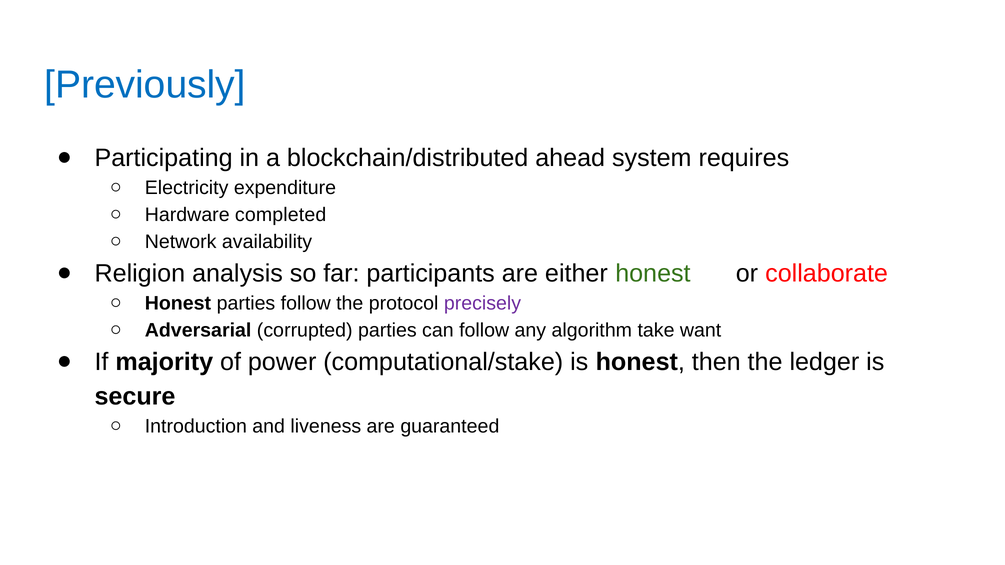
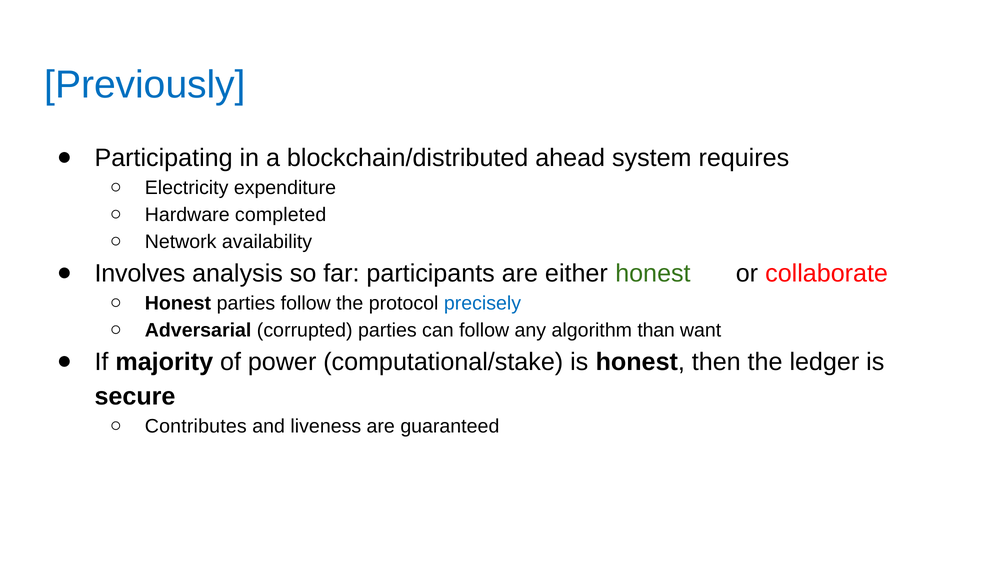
Religion: Religion -> Involves
precisely colour: purple -> blue
take: take -> than
Introduction: Introduction -> Contributes
